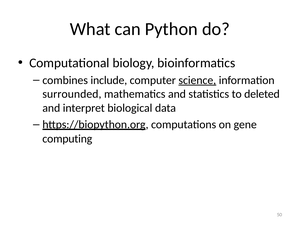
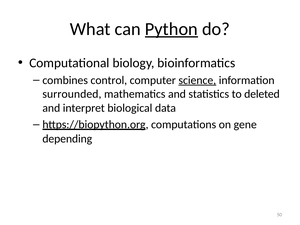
Python underline: none -> present
include: include -> control
computing: computing -> depending
